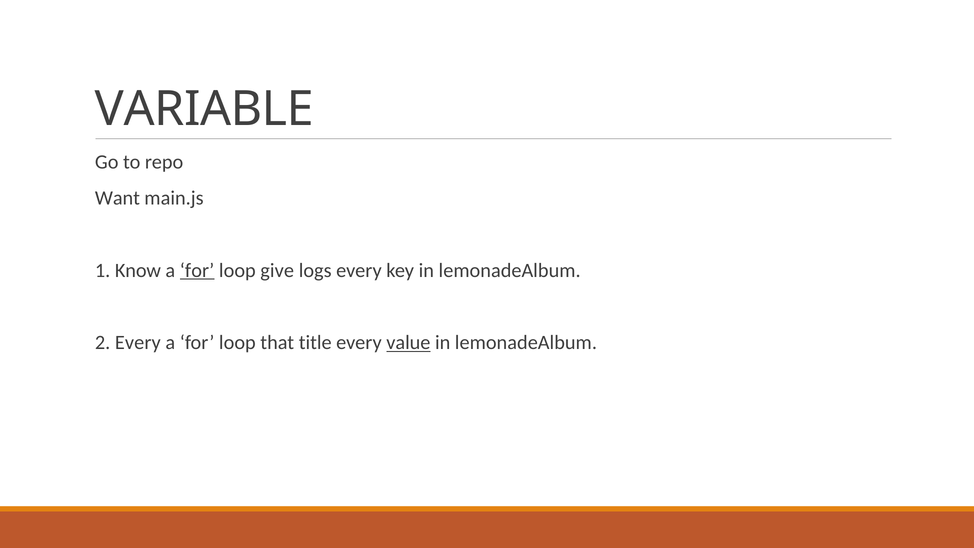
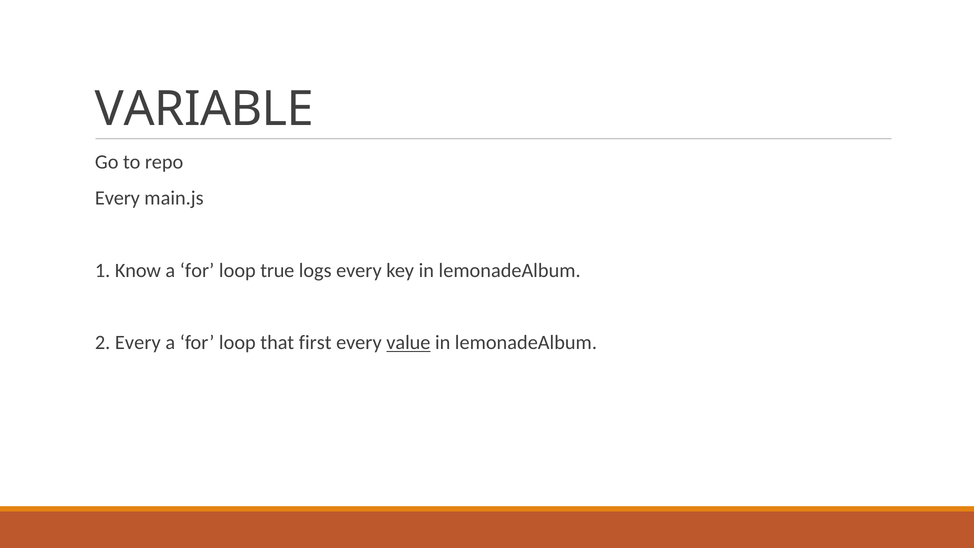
Want at (117, 198): Want -> Every
for at (197, 270) underline: present -> none
give: give -> true
title: title -> first
